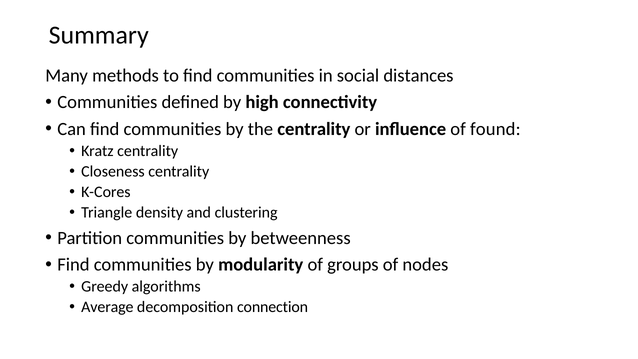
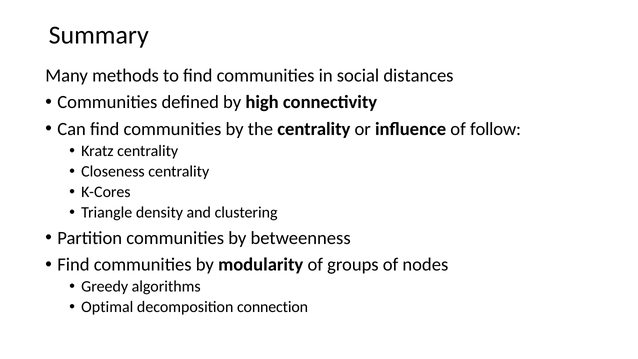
found: found -> follow
Average: Average -> Optimal
